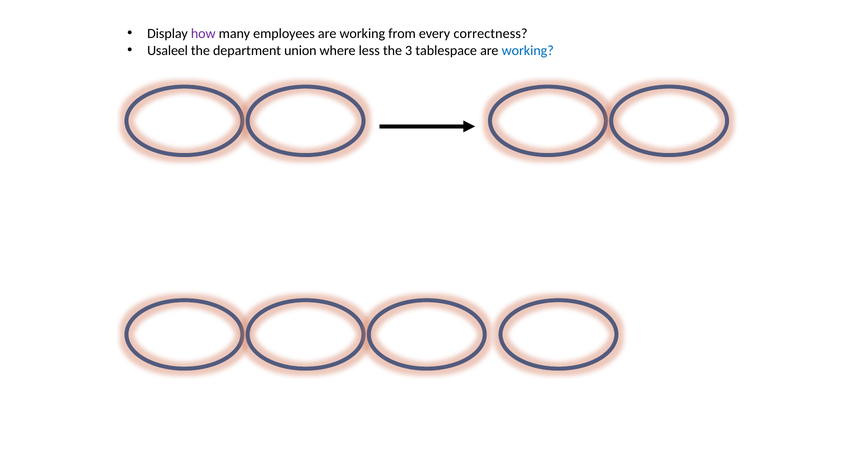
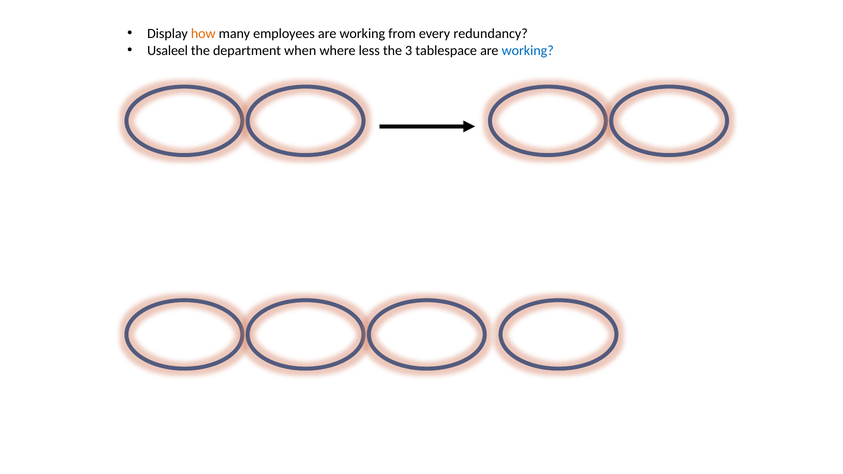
how colour: purple -> orange
correctness: correctness -> redundancy
union: union -> when
